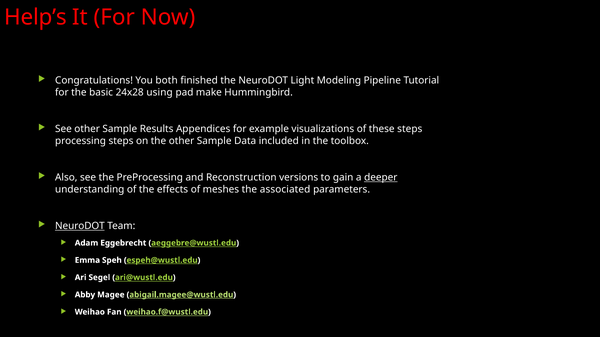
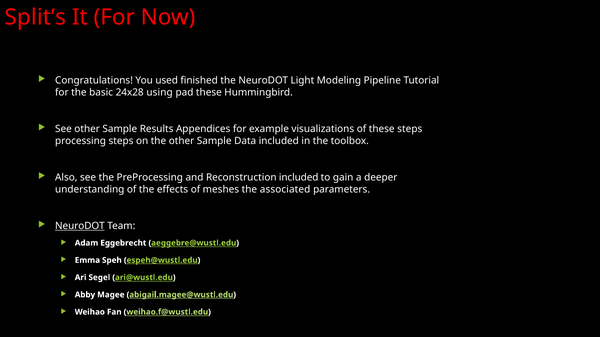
Help’s: Help’s -> Split’s
both: both -> used
pad make: make -> these
Reconstruction versions: versions -> included
deeper underline: present -> none
